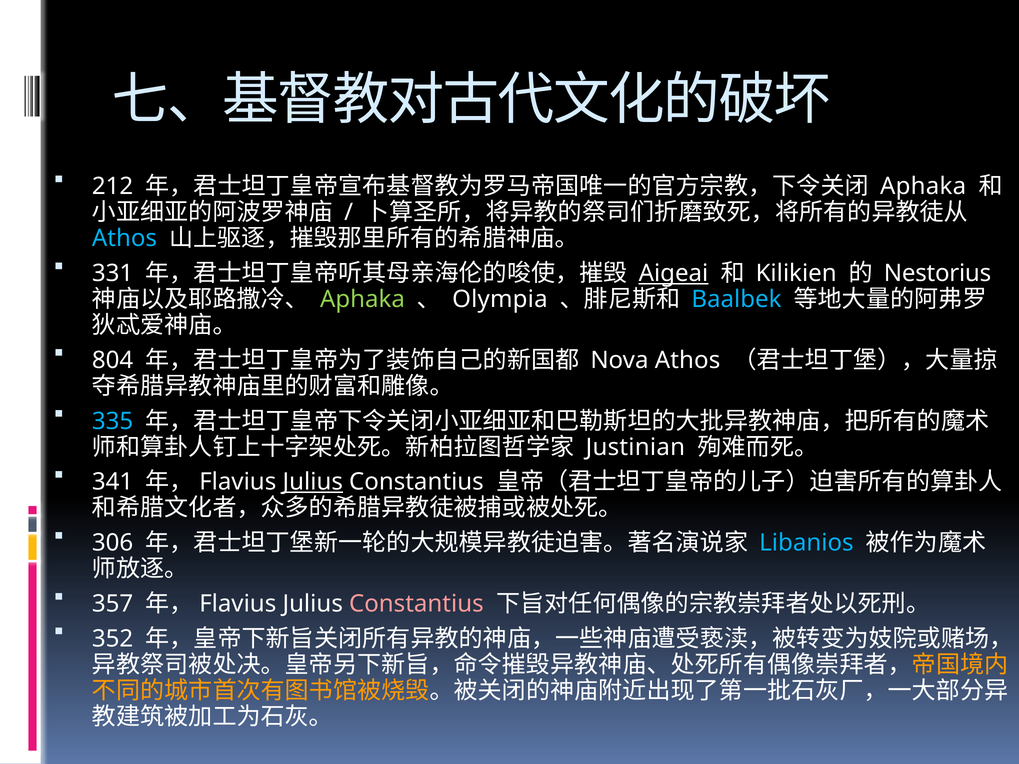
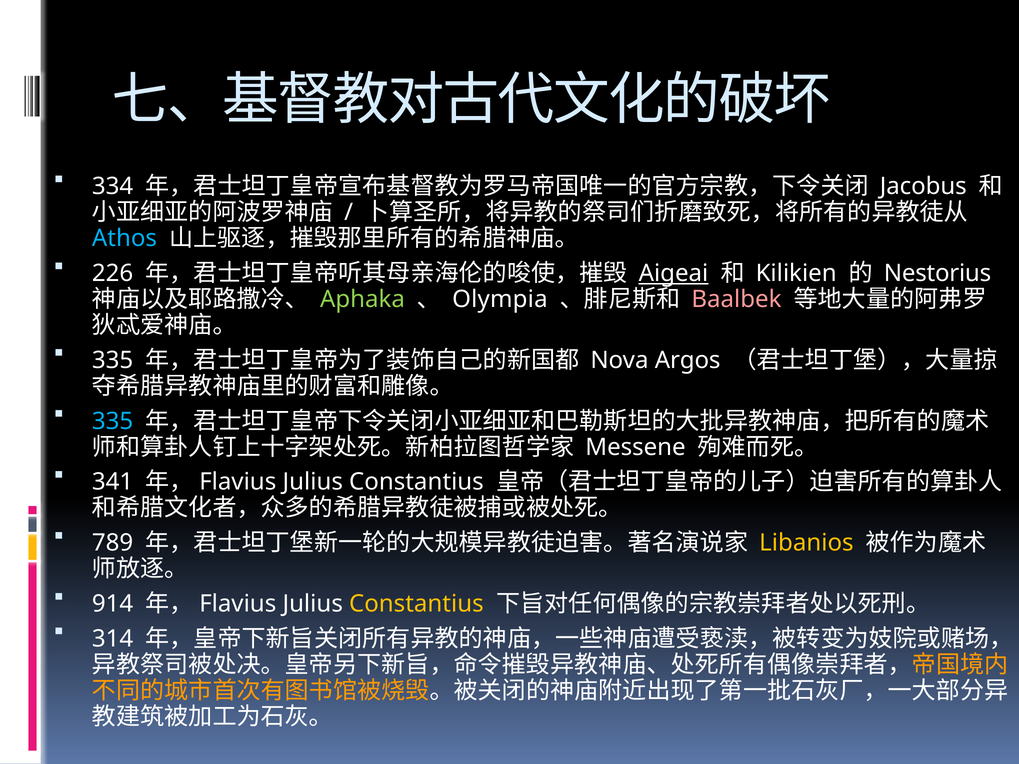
212: 212 -> 334
Aphaka at (923, 187): Aphaka -> Jacobus
331: 331 -> 226
Baalbek colour: light blue -> pink
804 at (113, 360): 804 -> 335
Nova Athos: Athos -> Argos
Justinian: Justinian -> Messene
Julius at (313, 482) underline: present -> none
306: 306 -> 789
Libanios colour: light blue -> yellow
357: 357 -> 914
Constantius at (416, 604) colour: pink -> yellow
352: 352 -> 314
